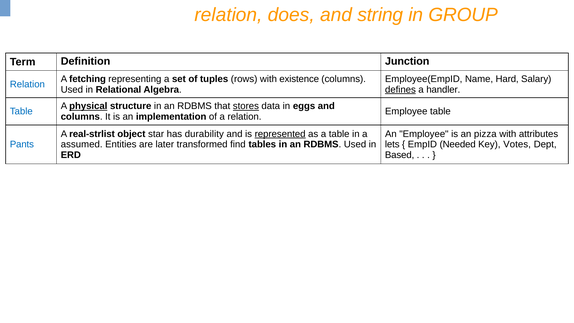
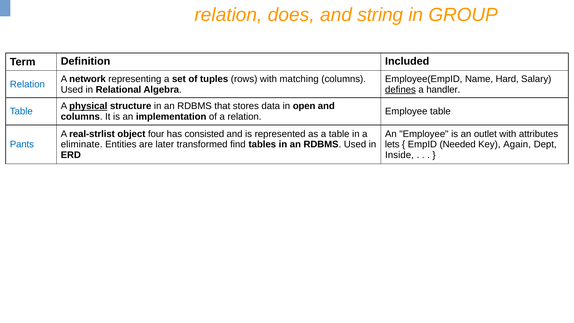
Junction: Junction -> Included
fetching: fetching -> network
existence: existence -> matching
stores underline: present -> none
eggs: eggs -> open
star: star -> four
durability: durability -> consisted
represented underline: present -> none
pizza: pizza -> outlet
assumed: assumed -> eliminate
Votes: Votes -> Again
Based: Based -> Inside
